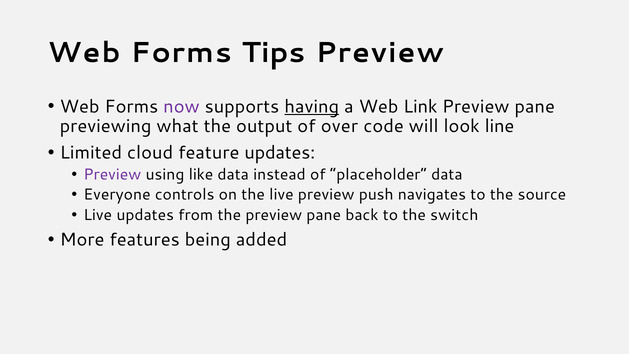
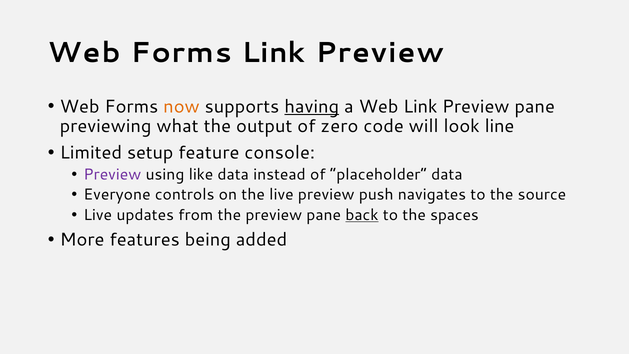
Forms Tips: Tips -> Link
now colour: purple -> orange
over: over -> zero
cloud: cloud -> setup
feature updates: updates -> console
back underline: none -> present
switch: switch -> spaces
